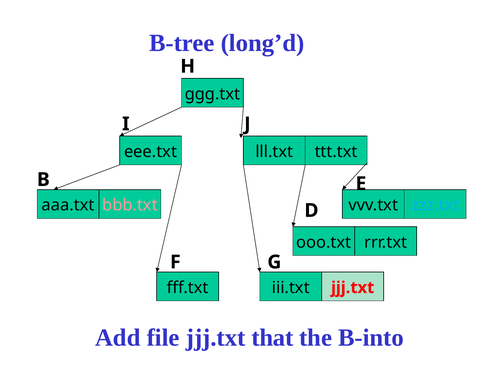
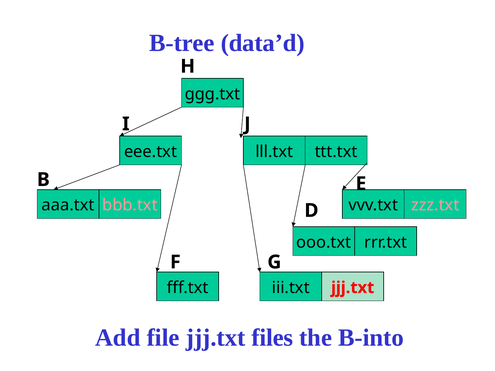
long’d: long’d -> data’d
zzz.txt colour: light blue -> pink
that: that -> files
